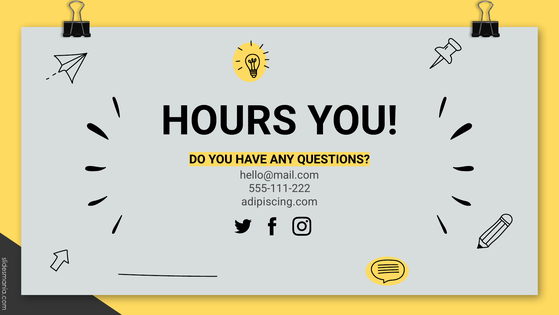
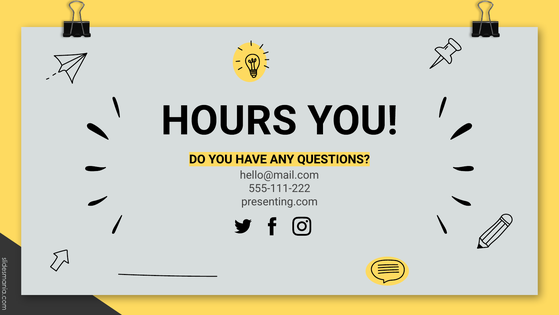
adipiscing.com: adipiscing.com -> presenting.com
